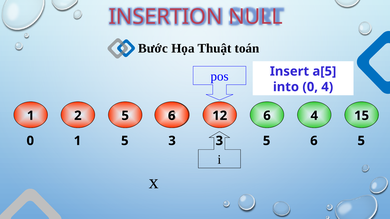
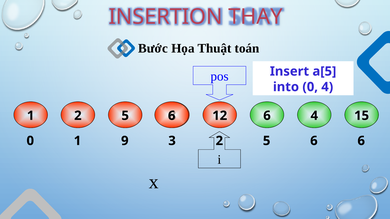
NULL: NULL -> THAY
1 5: 5 -> 9
3 3: 3 -> 2
6 5: 5 -> 6
